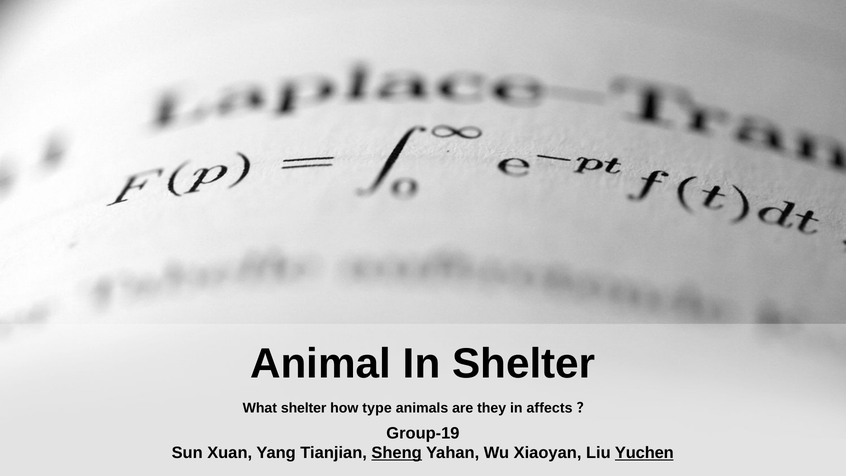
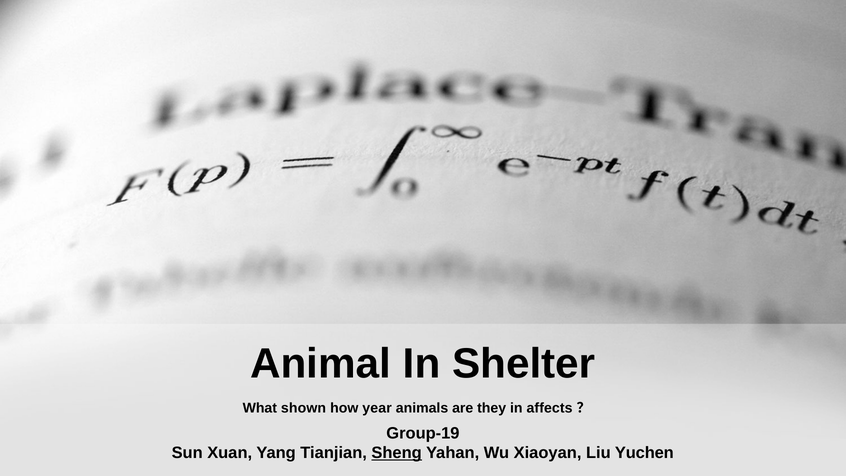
What shelter: shelter -> shown
type: type -> year
Yuchen underline: present -> none
